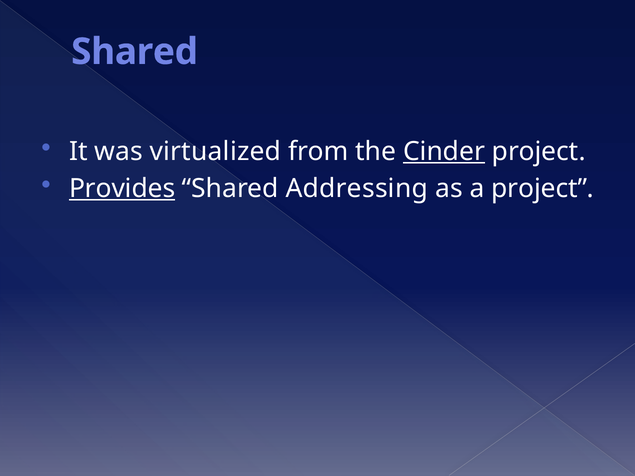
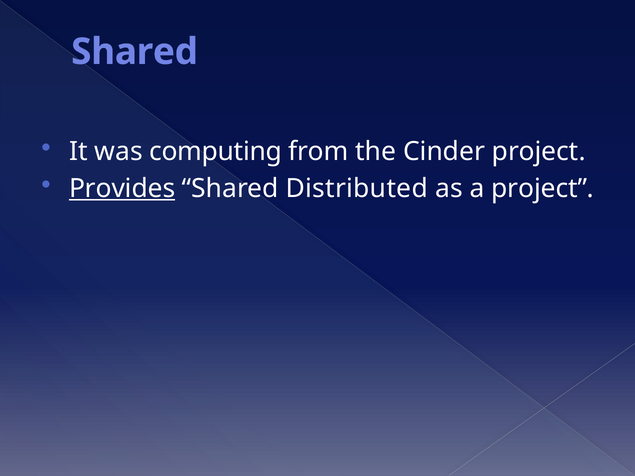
virtualized: virtualized -> computing
Cinder underline: present -> none
Addressing: Addressing -> Distributed
